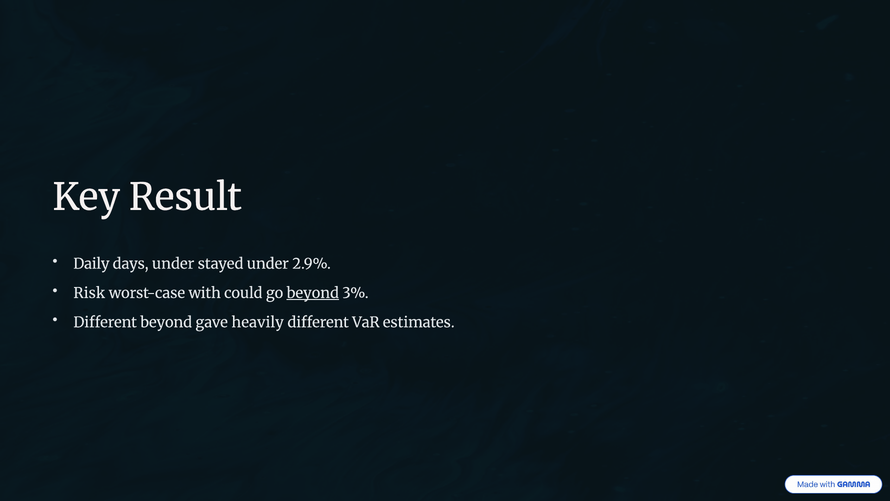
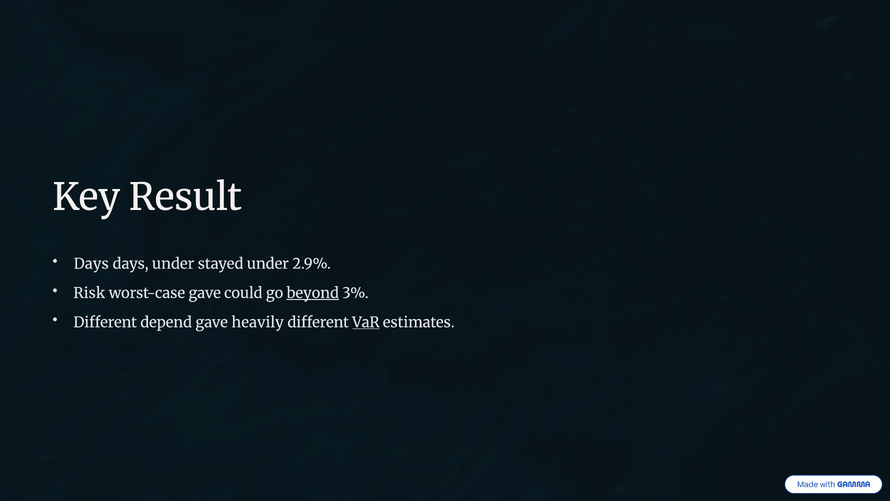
Daily at (91, 264): Daily -> Days
worst-case with: with -> gave
Different beyond: beyond -> depend
VaR underline: none -> present
